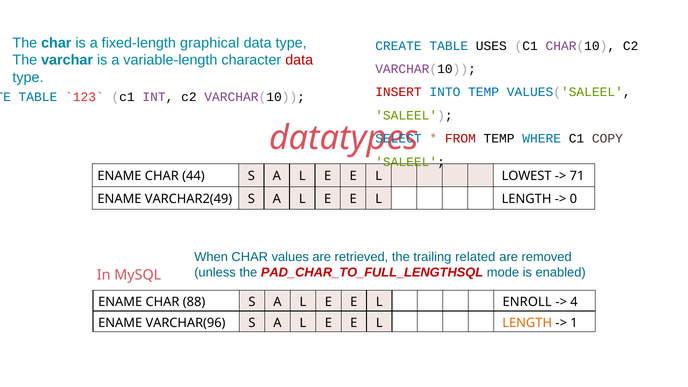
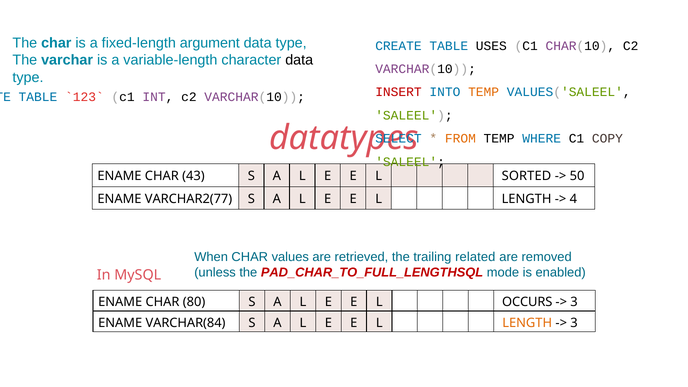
graphical: graphical -> argument
data at (299, 60) colour: red -> black
TEMP at (484, 92) colour: blue -> orange
FROM colour: red -> orange
44: 44 -> 43
LOWEST: LOWEST -> SORTED
71: 71 -> 50
VARCHAR2(49: VARCHAR2(49 -> VARCHAR2(77
0: 0 -> 4
88: 88 -> 80
ENROLL: ENROLL -> OCCURS
4 at (574, 302): 4 -> 3
VARCHAR(96: VARCHAR(96 -> VARCHAR(84
1 at (574, 323): 1 -> 3
